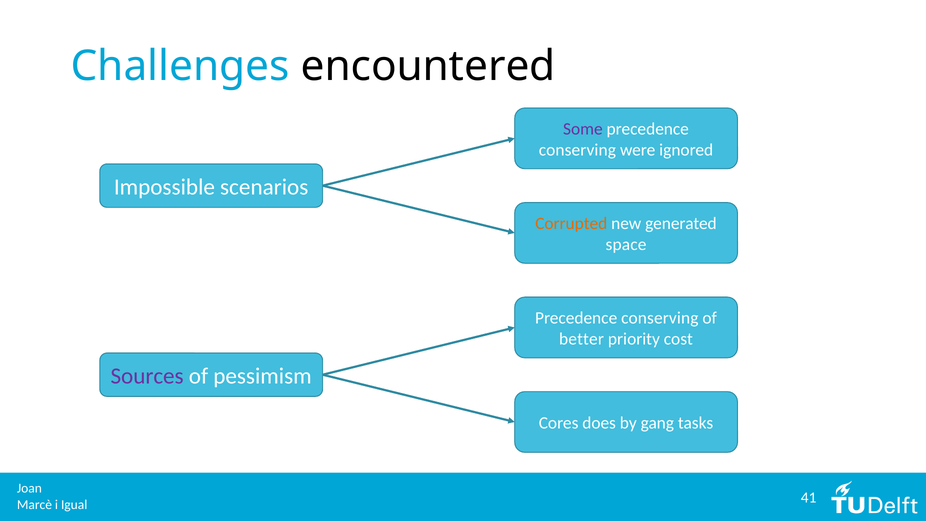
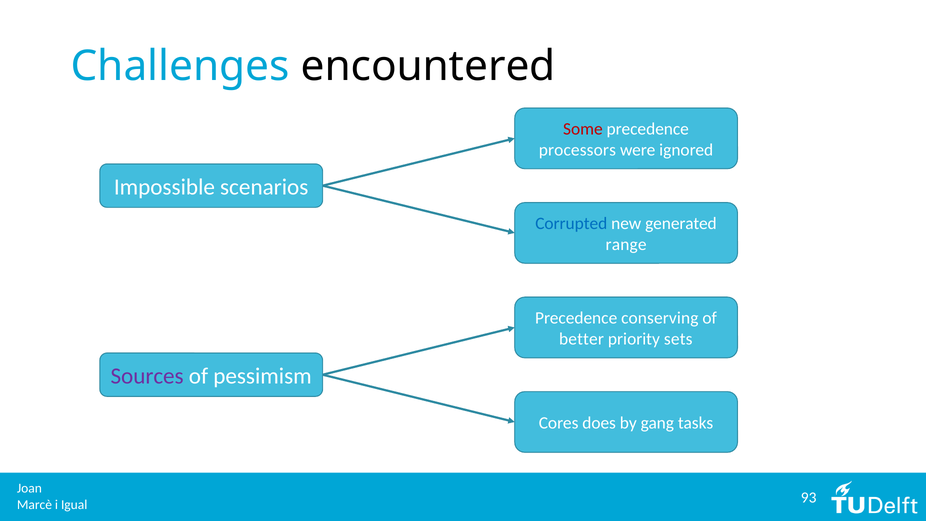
Some colour: purple -> red
conserving at (577, 150): conserving -> processors
Corrupted colour: orange -> blue
space: space -> range
cost: cost -> sets
41: 41 -> 93
